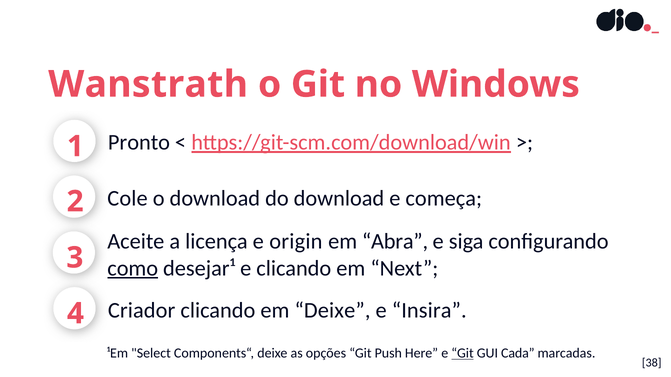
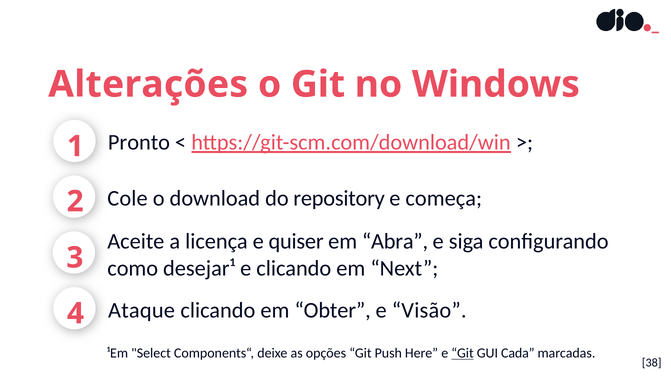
Wanstrath: Wanstrath -> Alterações
do download: download -> repository
origin: origin -> quiser
como underline: present -> none
Criador: Criador -> Ataque
em Deixe: Deixe -> Obter
Insira: Insira -> Visão
